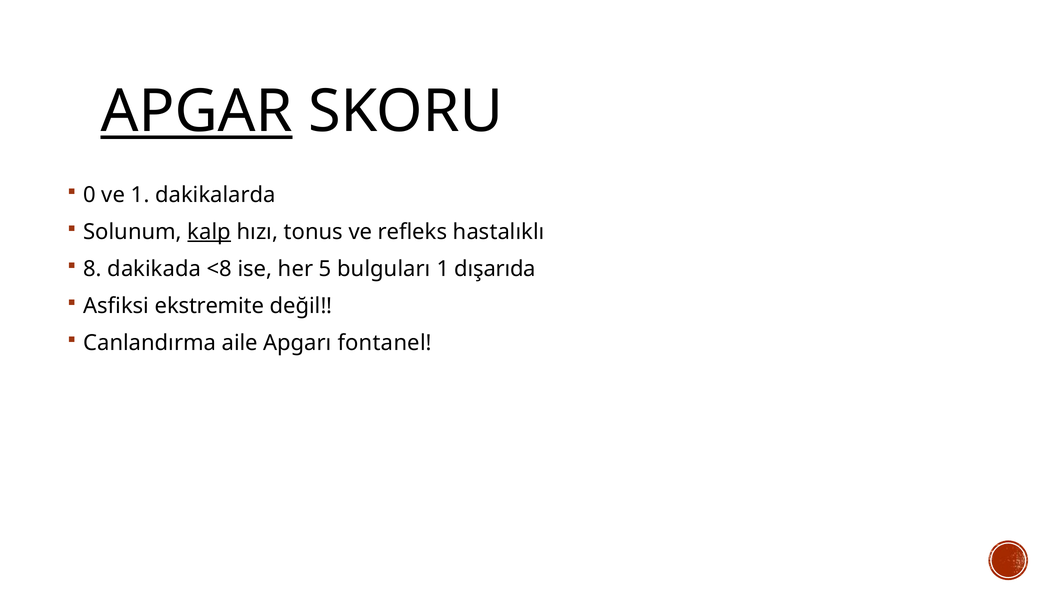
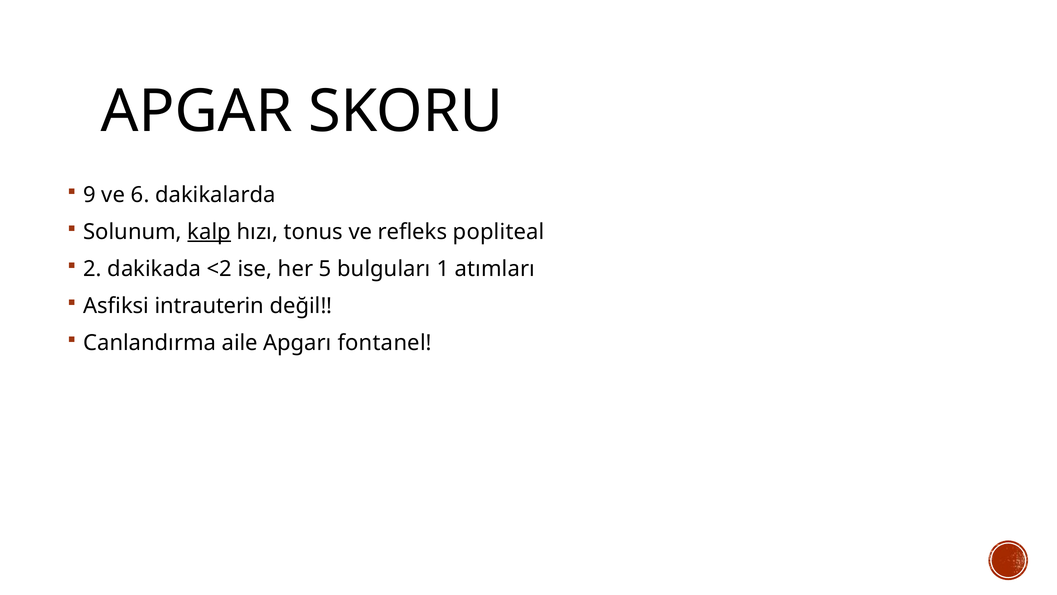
APGAR underline: present -> none
0: 0 -> 9
ve 1: 1 -> 6
hastalıklı: hastalıklı -> popliteal
8: 8 -> 2
<8: <8 -> <2
dışarıda: dışarıda -> atımları
ekstremite: ekstremite -> intrauterin
